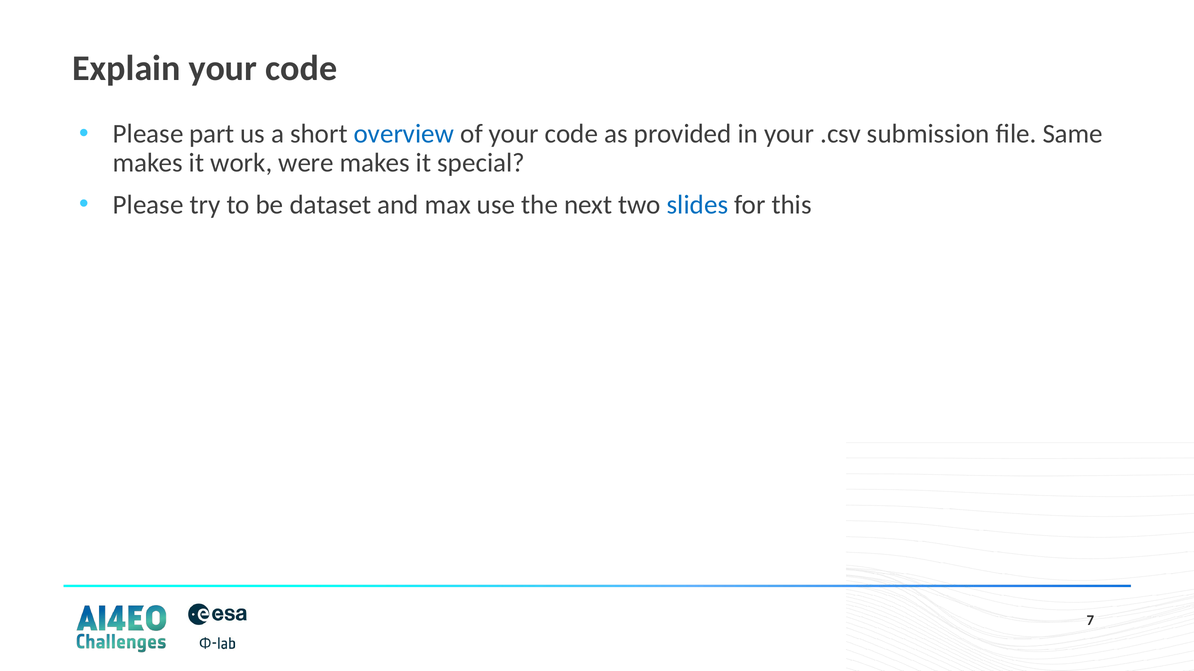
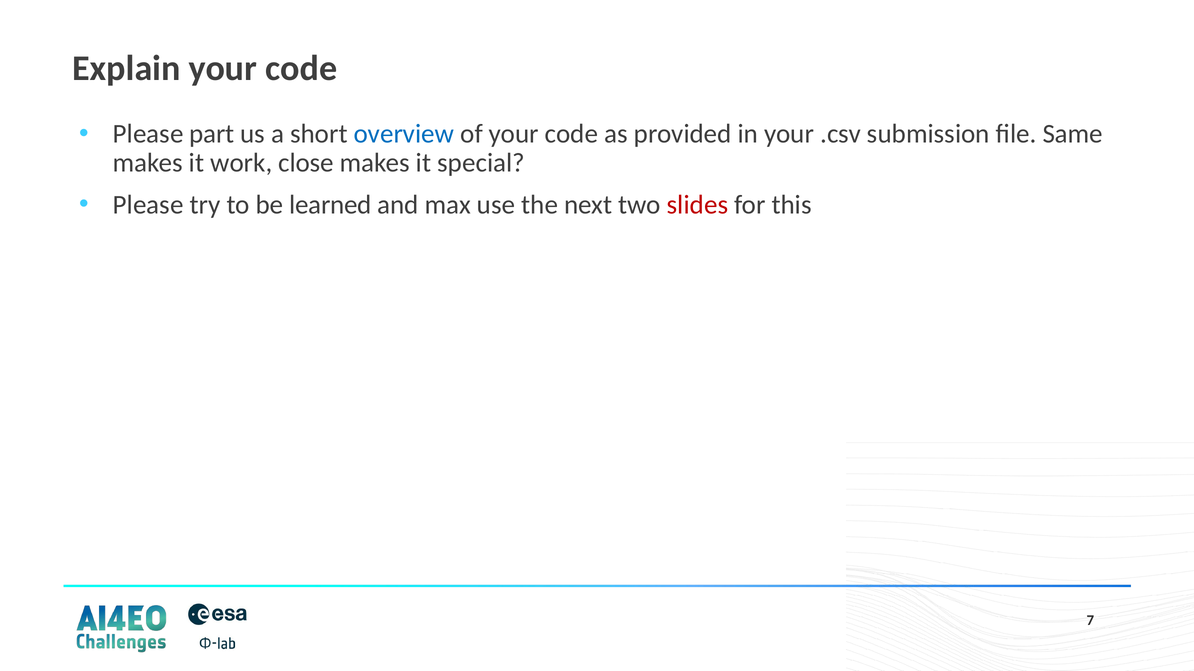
were: were -> close
dataset: dataset -> learned
slides colour: blue -> red
